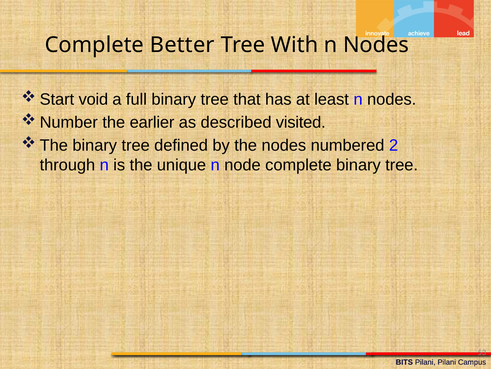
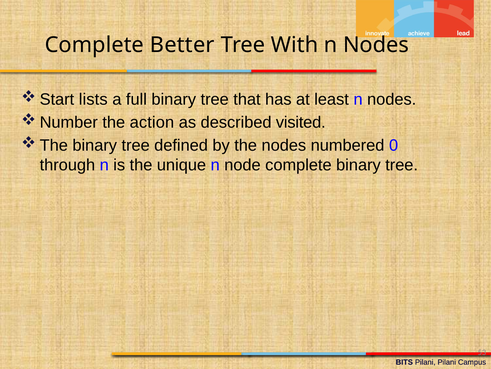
void: void -> lists
earlier: earlier -> action
2: 2 -> 0
